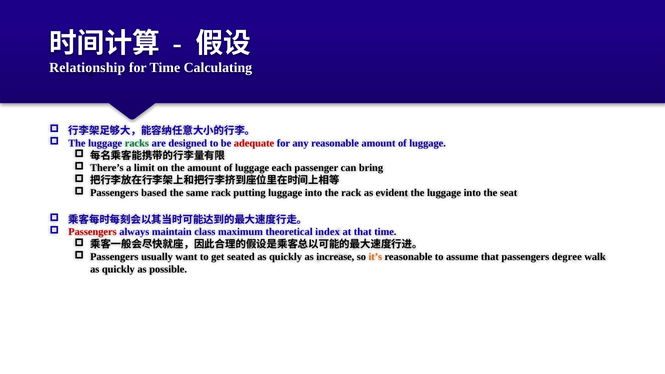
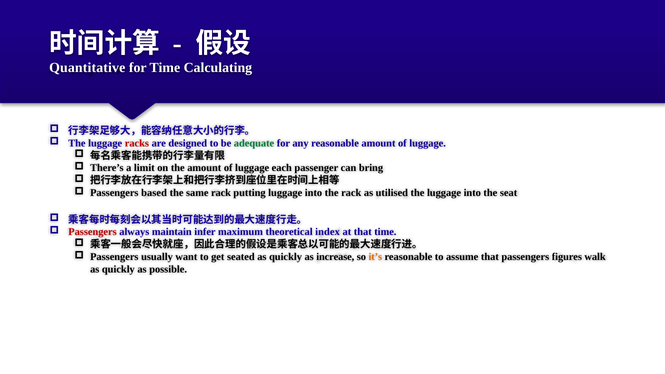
Relationship: Relationship -> Quantitative
racks colour: green -> red
adequate colour: red -> green
evident: evident -> utilised
class: class -> infer
degree: degree -> figures
